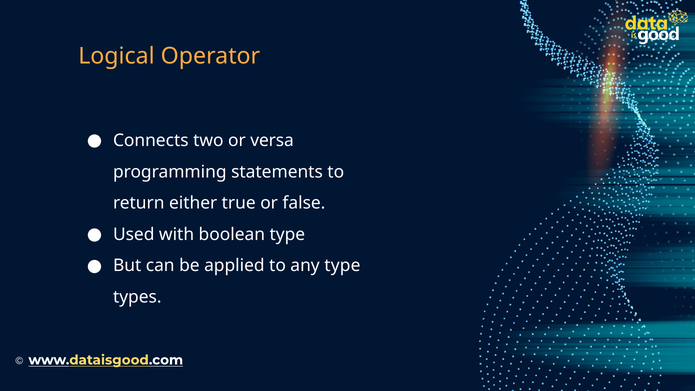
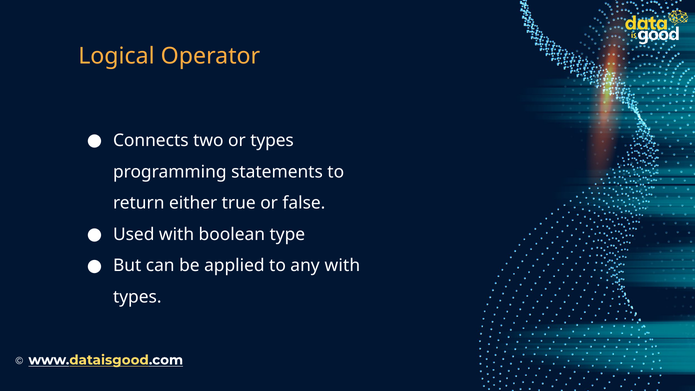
or versa: versa -> types
any type: type -> with
